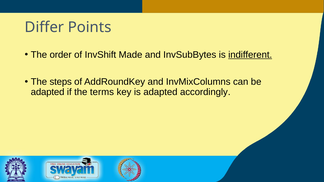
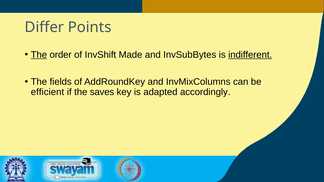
The at (39, 55) underline: none -> present
steps: steps -> fields
adapted at (48, 92): adapted -> efficient
terms: terms -> saves
